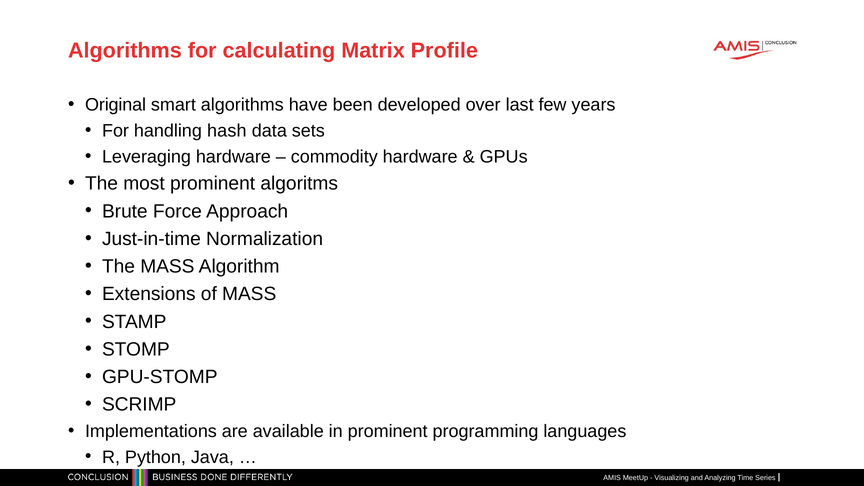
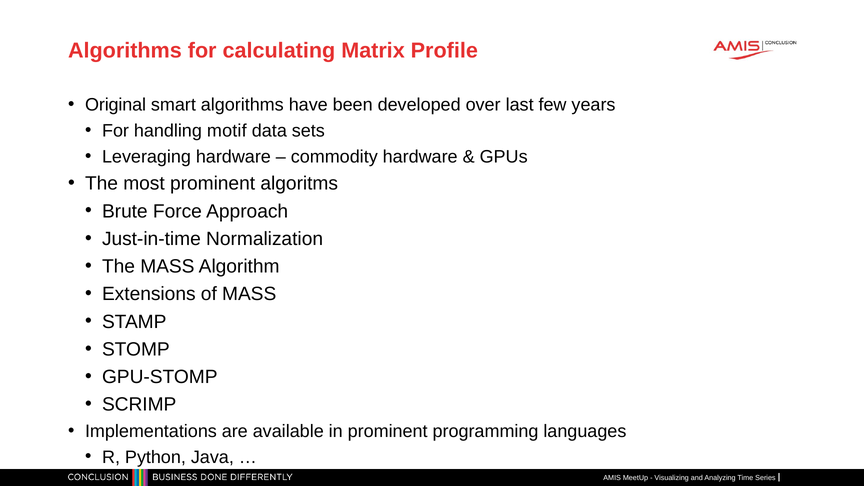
hash: hash -> motif
